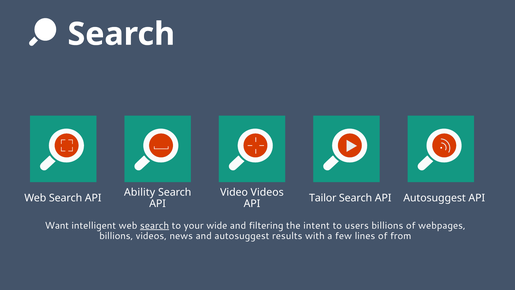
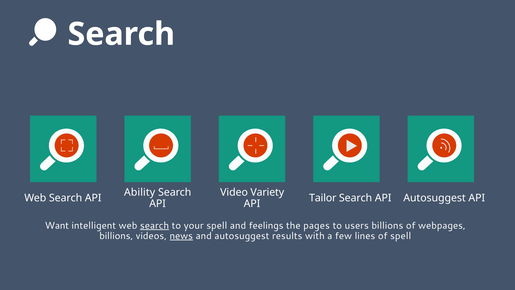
Video Videos: Videos -> Variety
your wide: wide -> spell
filtering: filtering -> feelings
intent: intent -> pages
news underline: none -> present
of from: from -> spell
